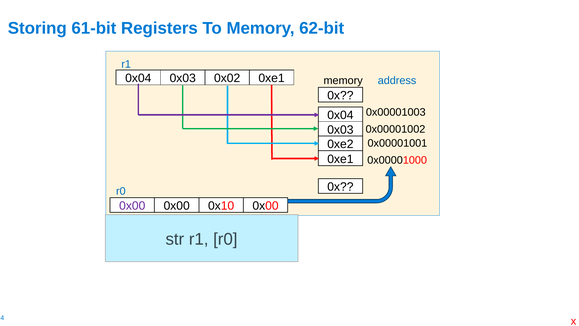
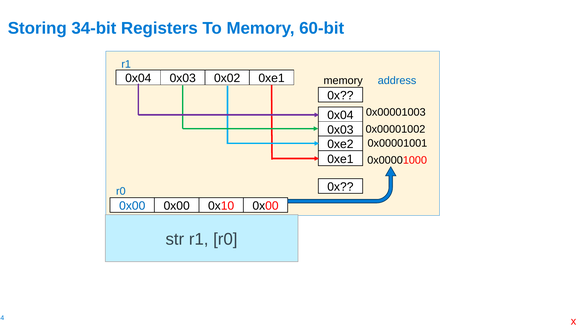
61-bit: 61-bit -> 34-bit
62-bit: 62-bit -> 60-bit
0x00 at (132, 206) colour: purple -> blue
